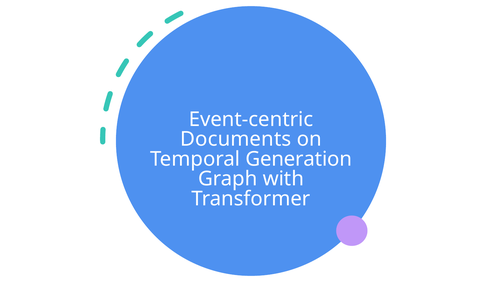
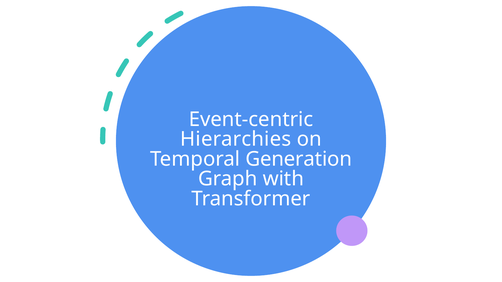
Documents: Documents -> Hierarchies
